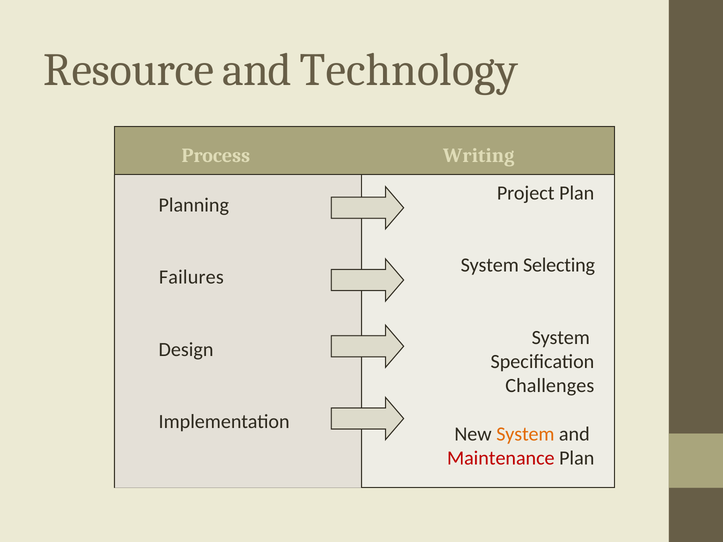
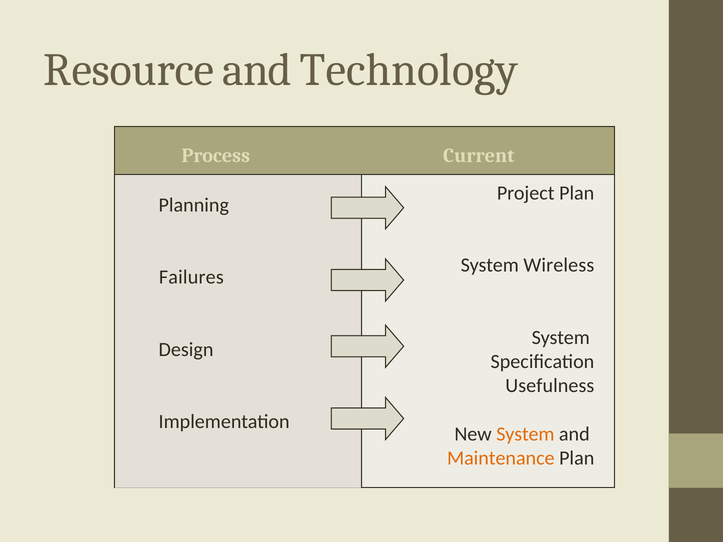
Writing: Writing -> Current
Selecting: Selecting -> Wireless
Challenges: Challenges -> Usefulness
Maintenance colour: red -> orange
